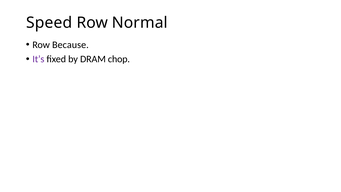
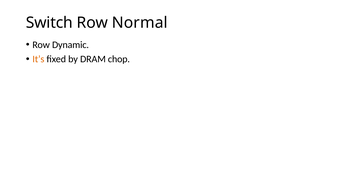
Speed: Speed -> Switch
Because: Because -> Dynamic
It’s colour: purple -> orange
